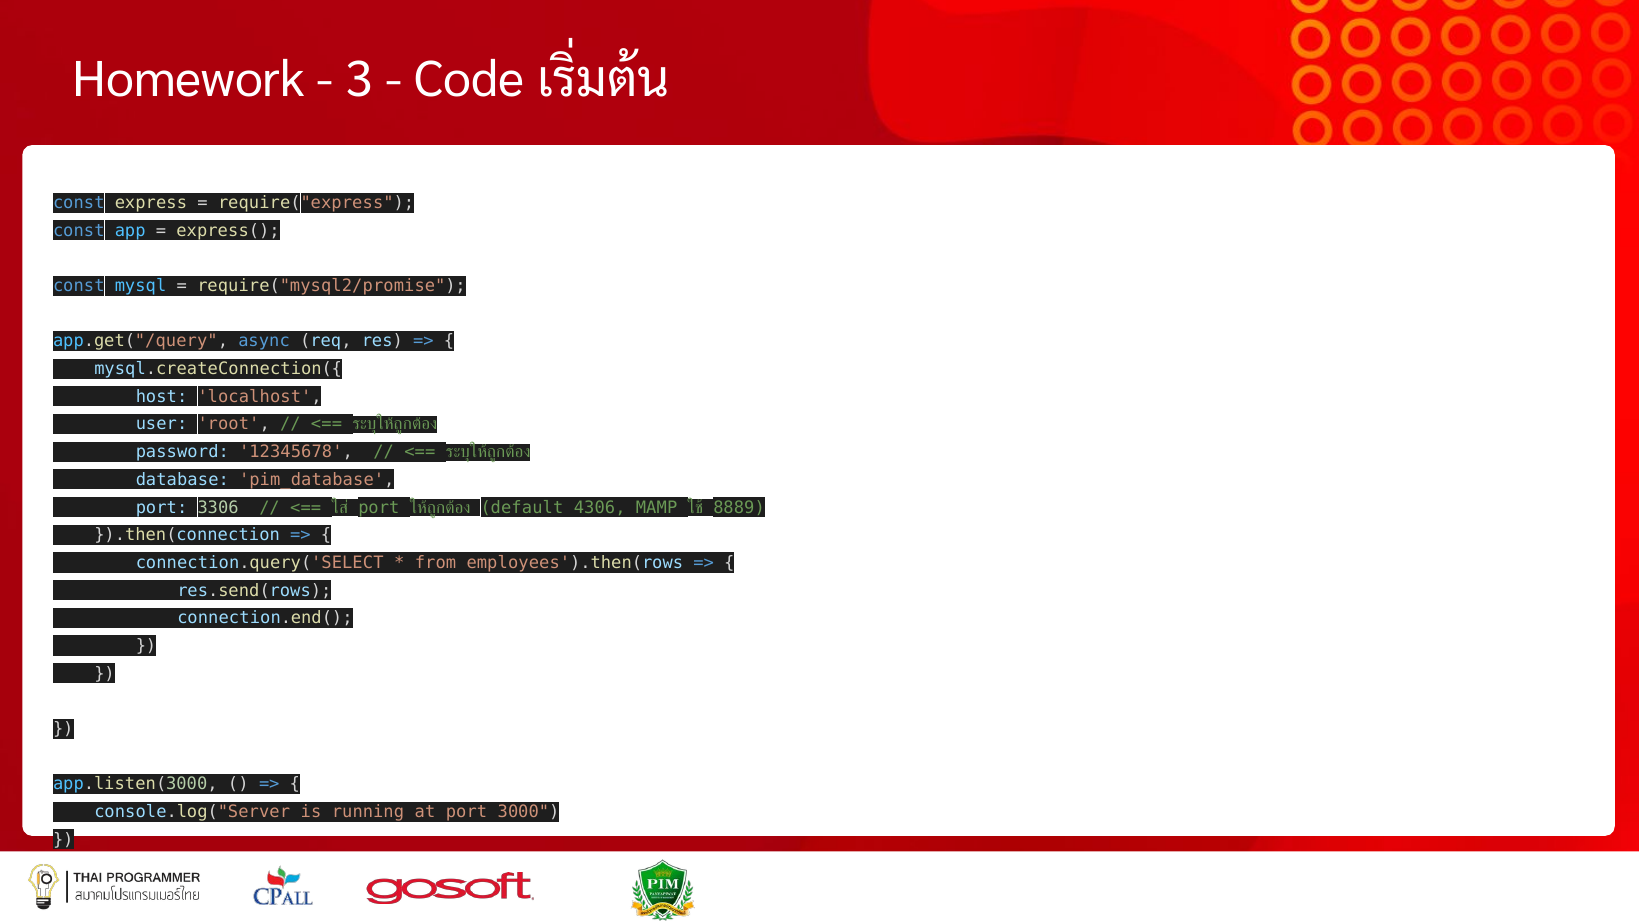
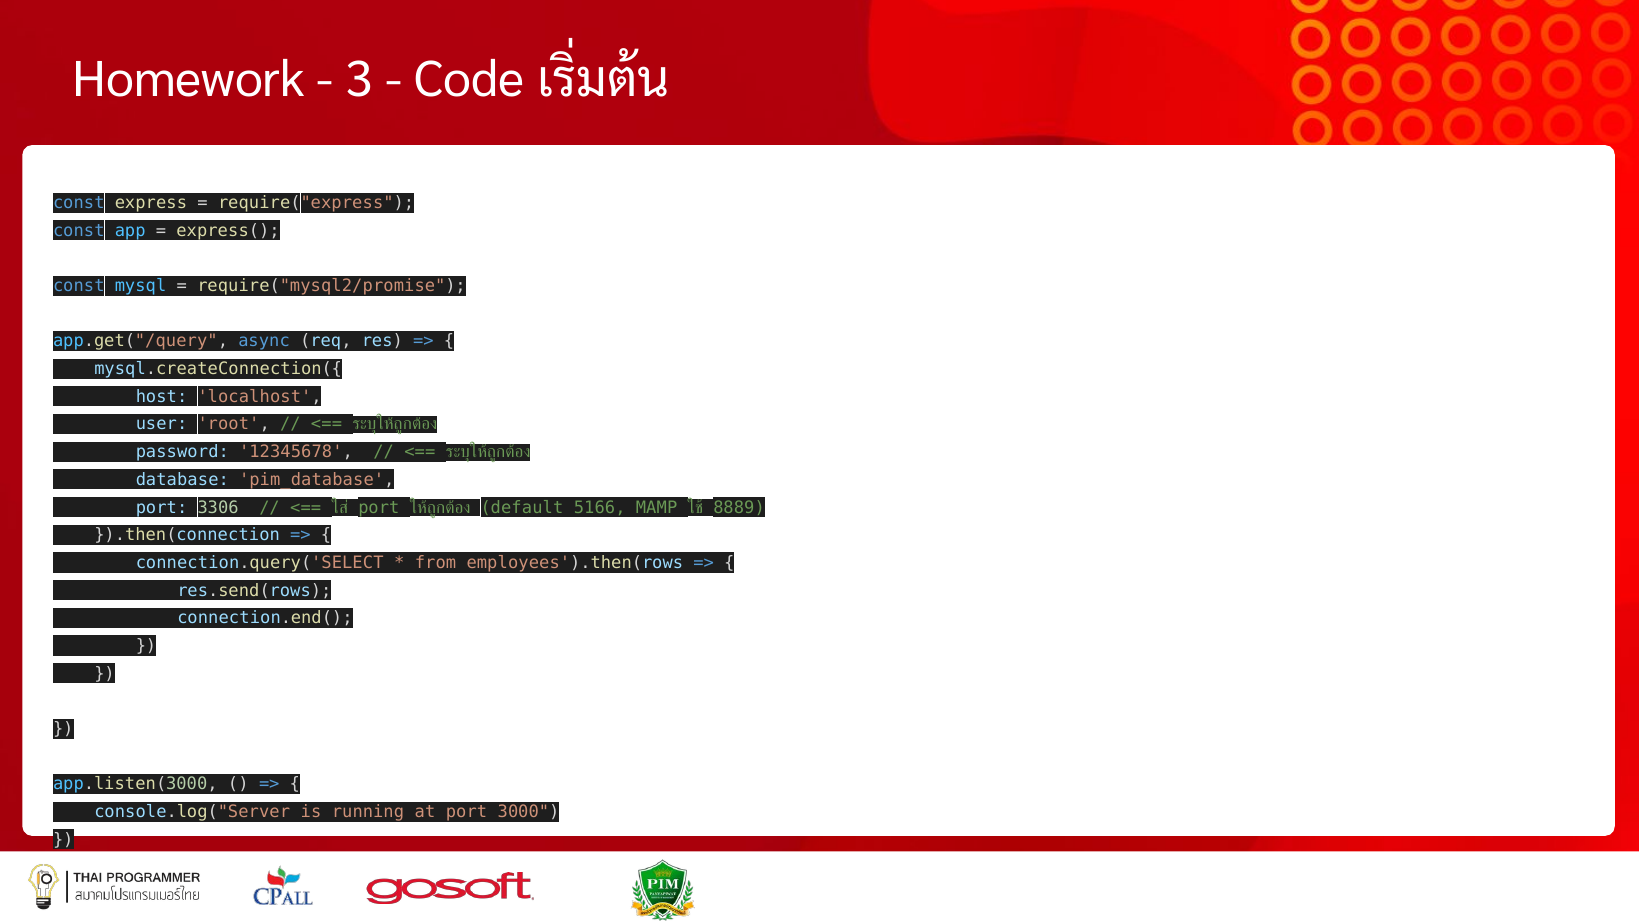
4306: 4306 -> 5166
